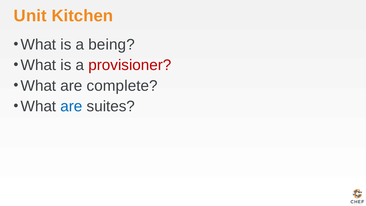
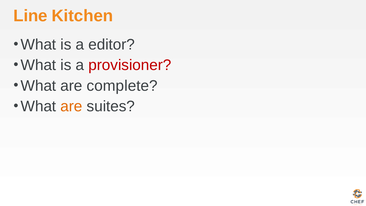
Unit: Unit -> Line
being: being -> editor
are at (71, 106) colour: blue -> orange
